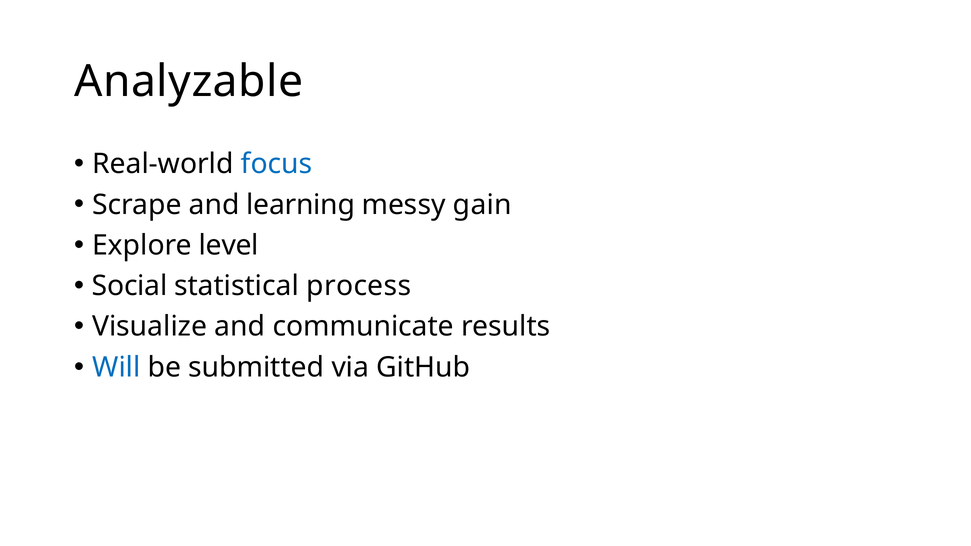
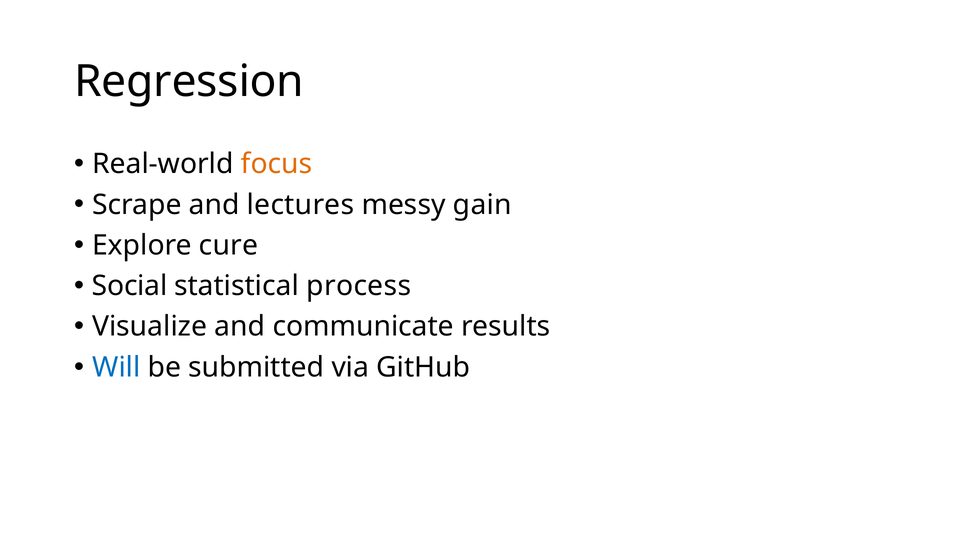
Analyzable: Analyzable -> Regression
focus colour: blue -> orange
learning: learning -> lectures
level: level -> cure
